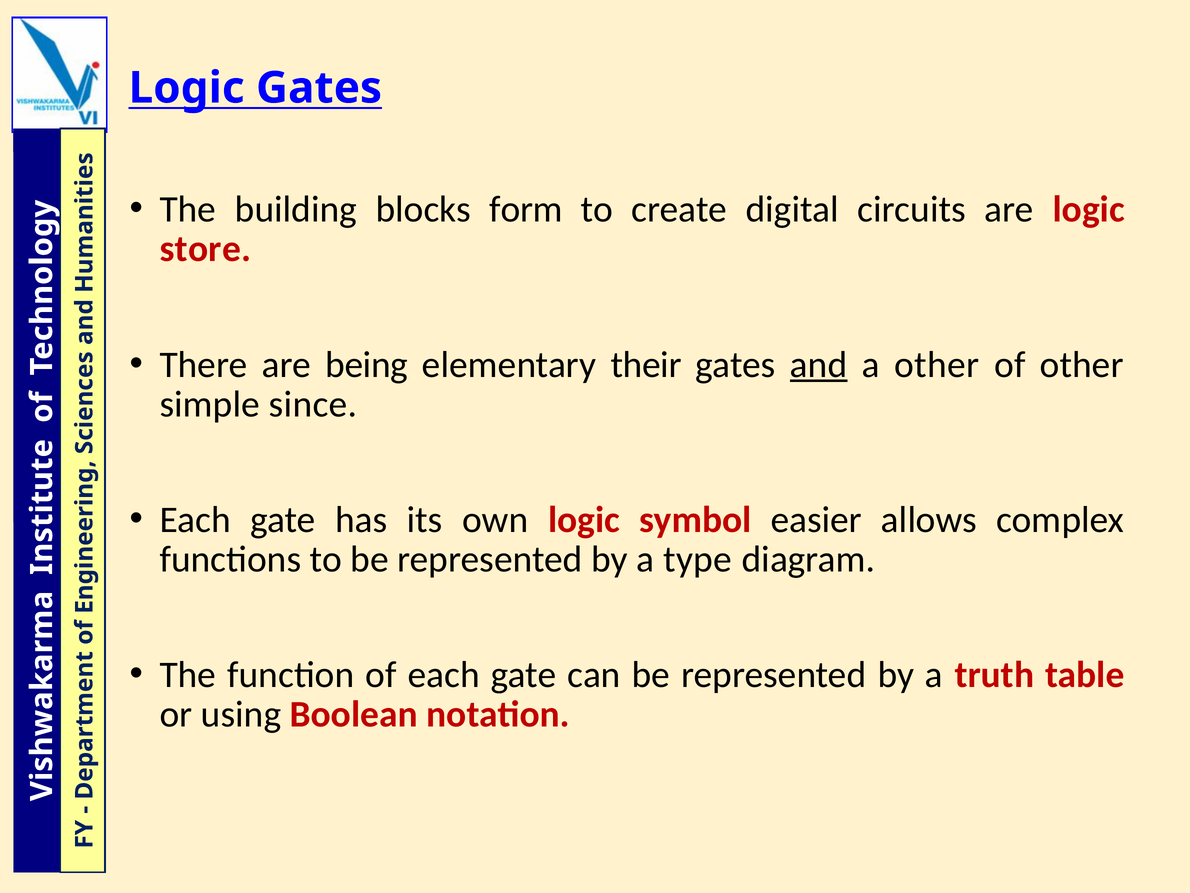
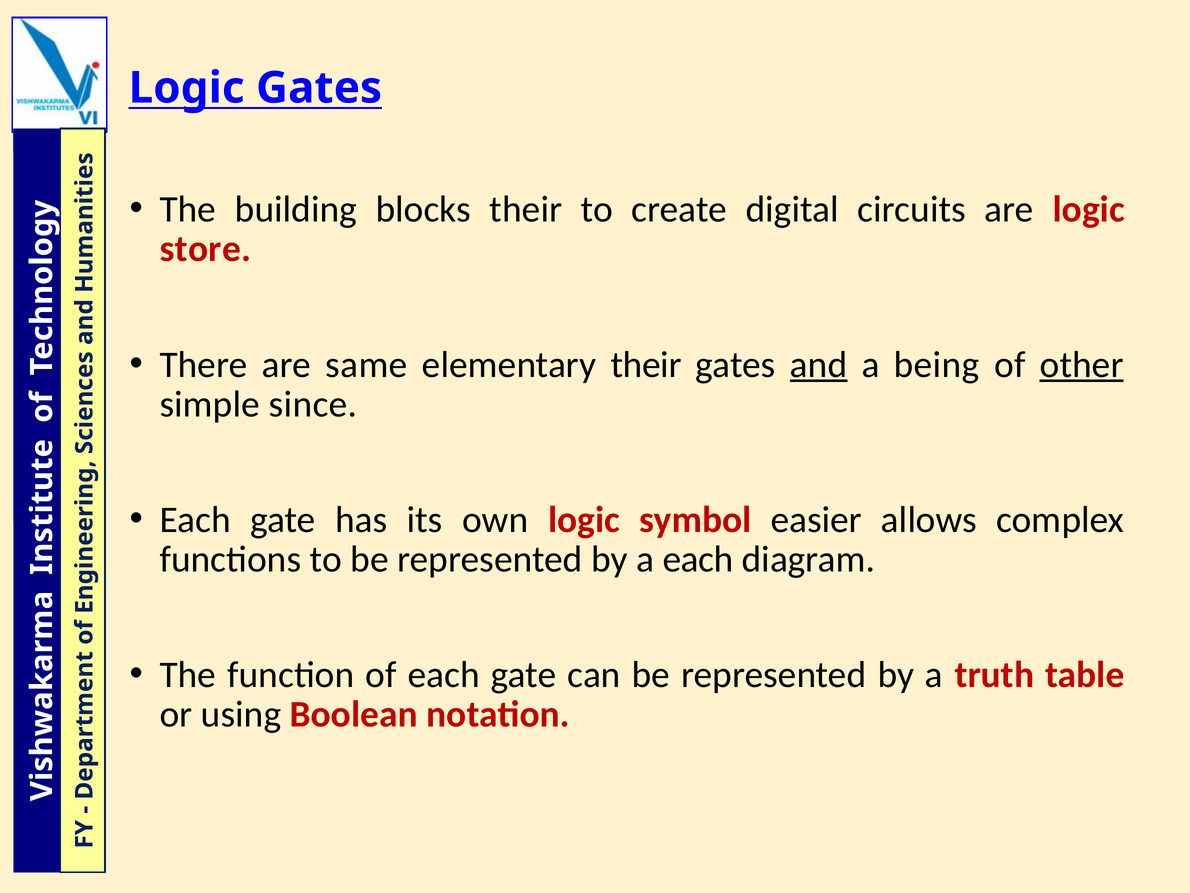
blocks form: form -> their
being: being -> same
a other: other -> being
other at (1082, 364) underline: none -> present
a type: type -> each
